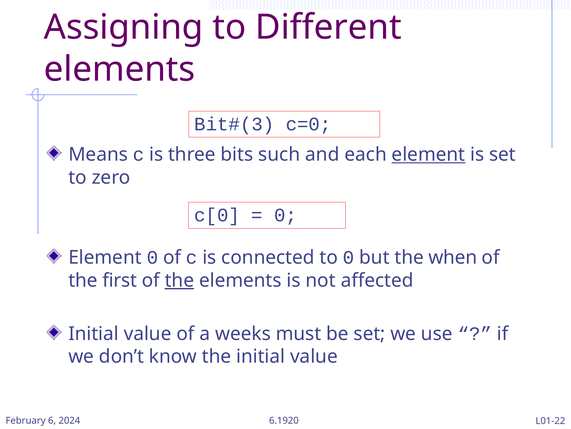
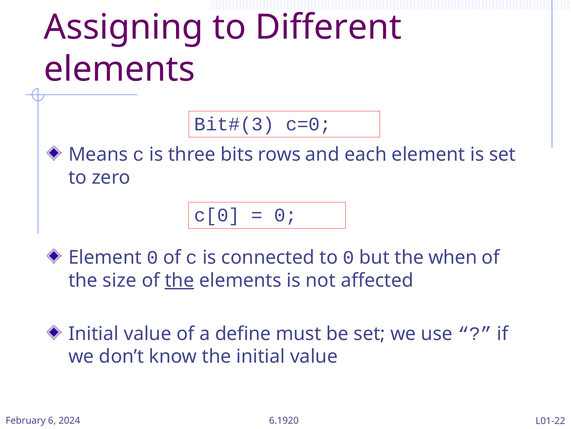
such: such -> rows
element at (428, 154) underline: present -> none
first: first -> size
weeks: weeks -> define
